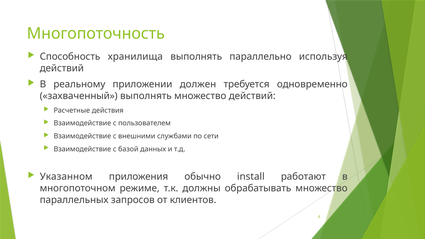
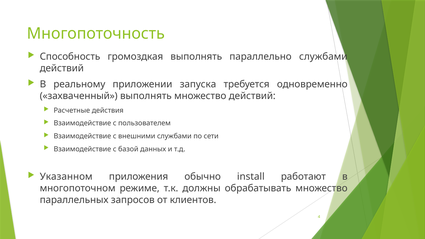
хранилища: хранилища -> громоздкая
параллельно используя: используя -> службами
должен: должен -> запуска
